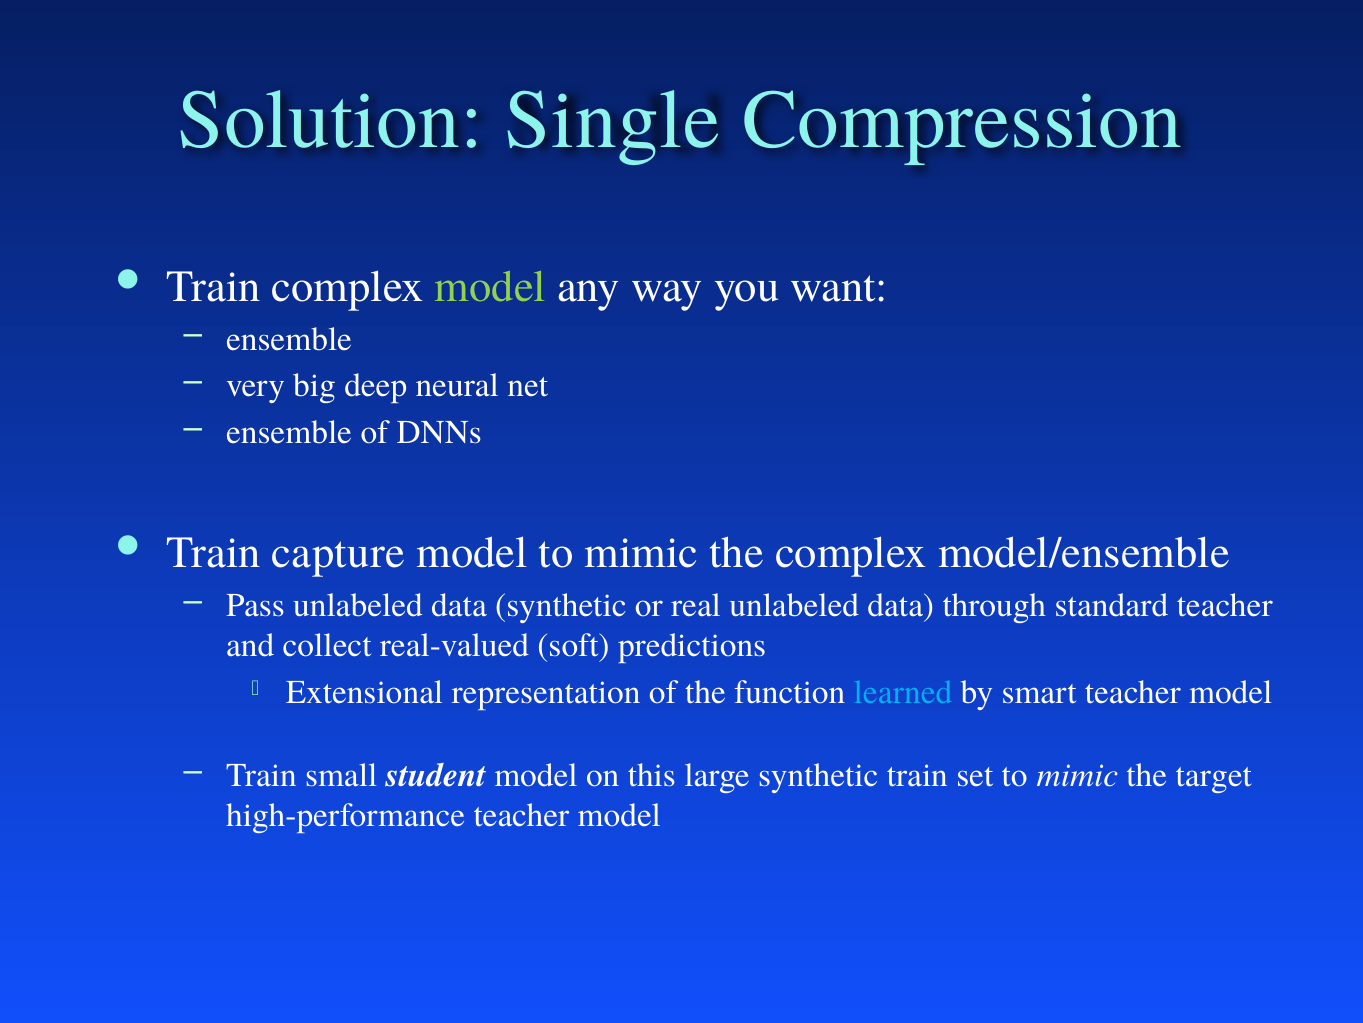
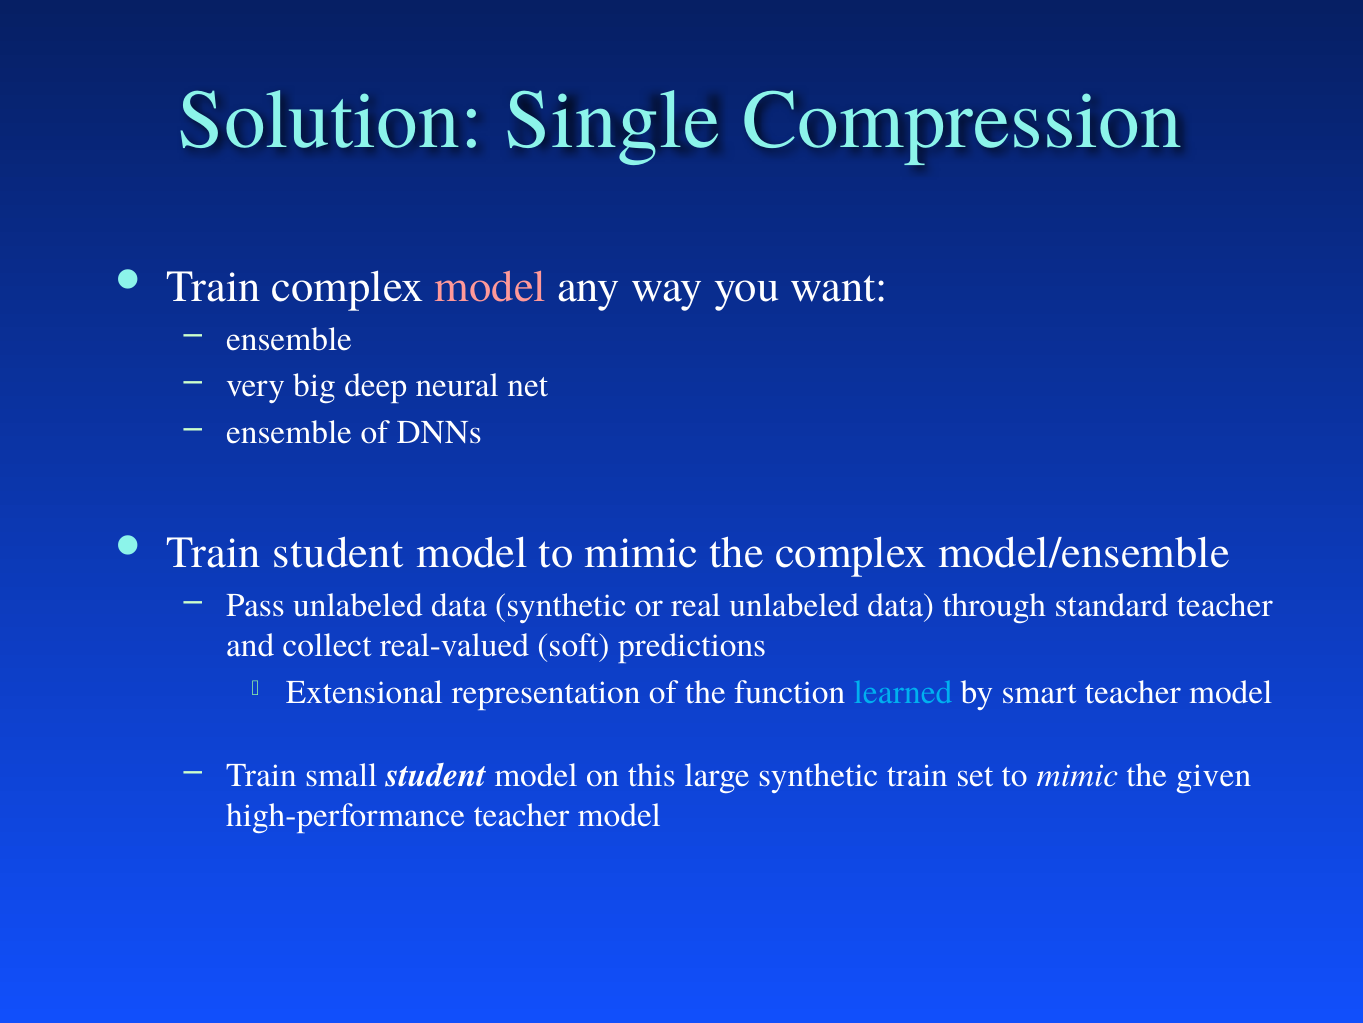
model at (491, 286) colour: light green -> pink
Train capture: capture -> student
target: target -> given
